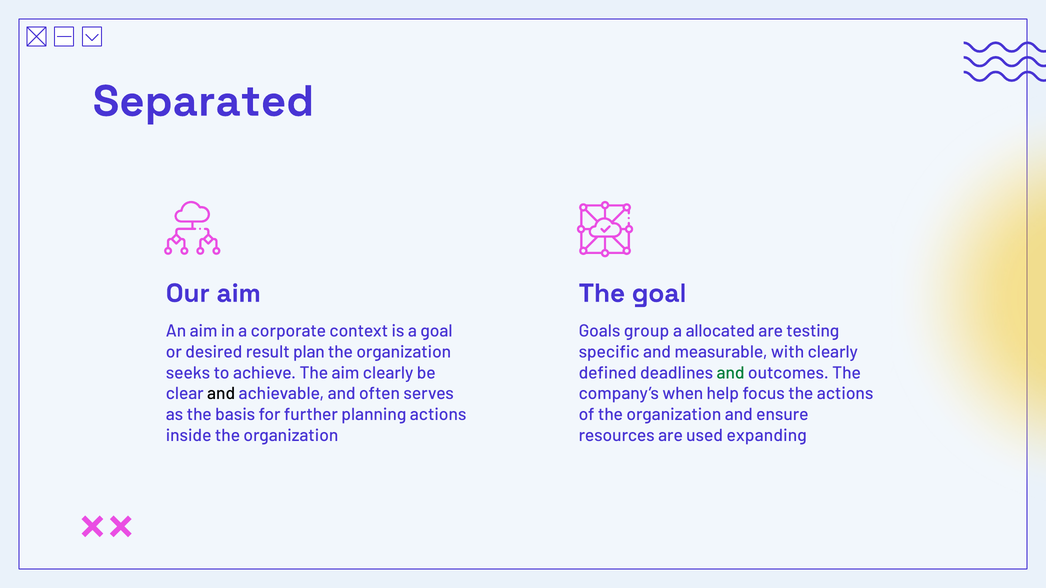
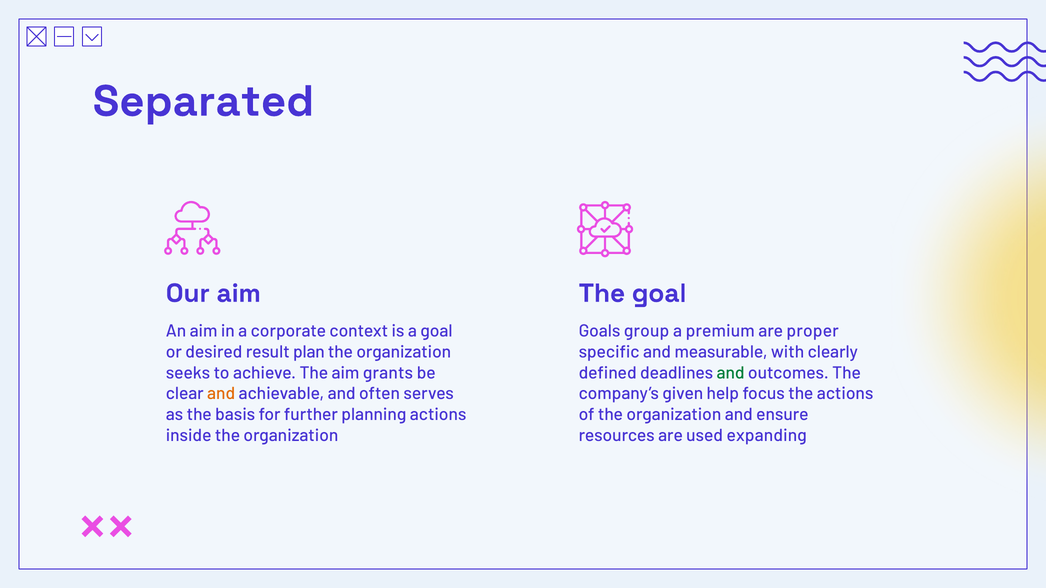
allocated: allocated -> premium
testing: testing -> proper
aim clearly: clearly -> grants
and at (221, 394) colour: black -> orange
when: when -> given
